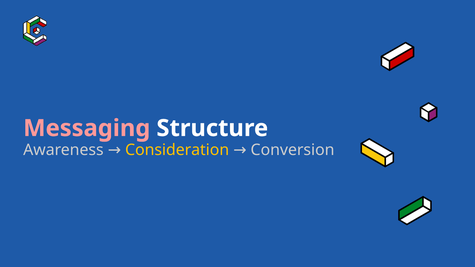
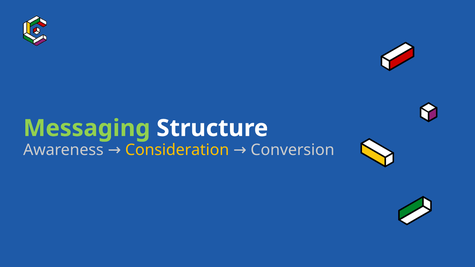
Messaging colour: pink -> light green
